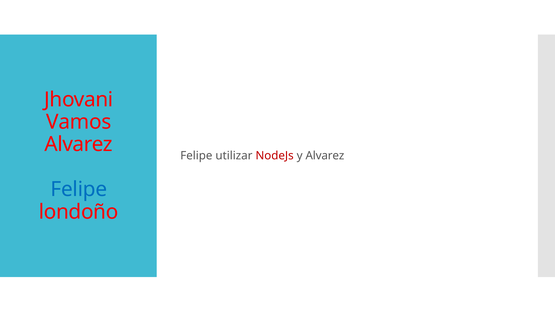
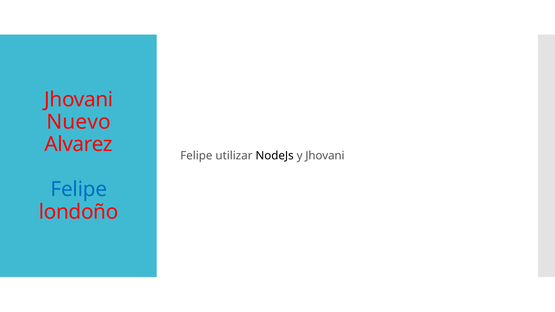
Vamos: Vamos -> Nuevo
NodeJs colour: red -> black
y Alvarez: Alvarez -> Jhovani
